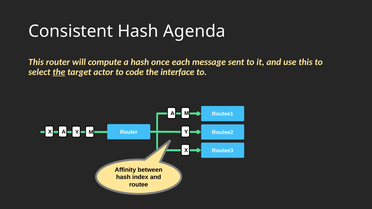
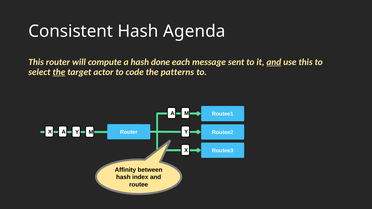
once: once -> done
and at (274, 62) underline: none -> present
interface: interface -> patterns
